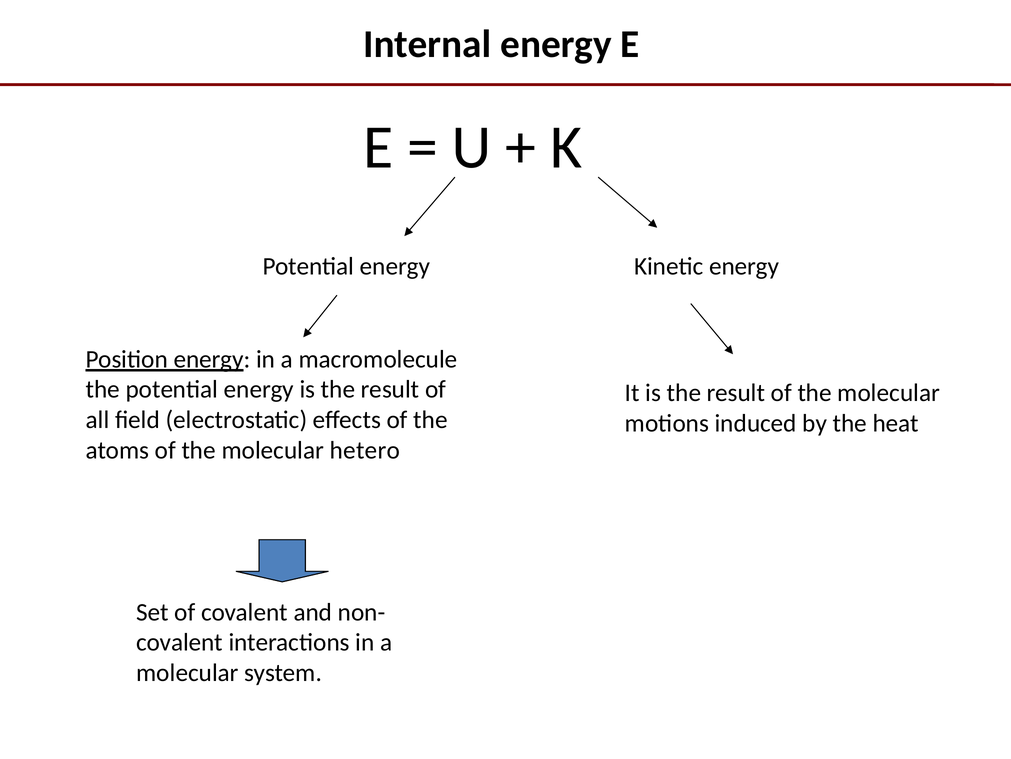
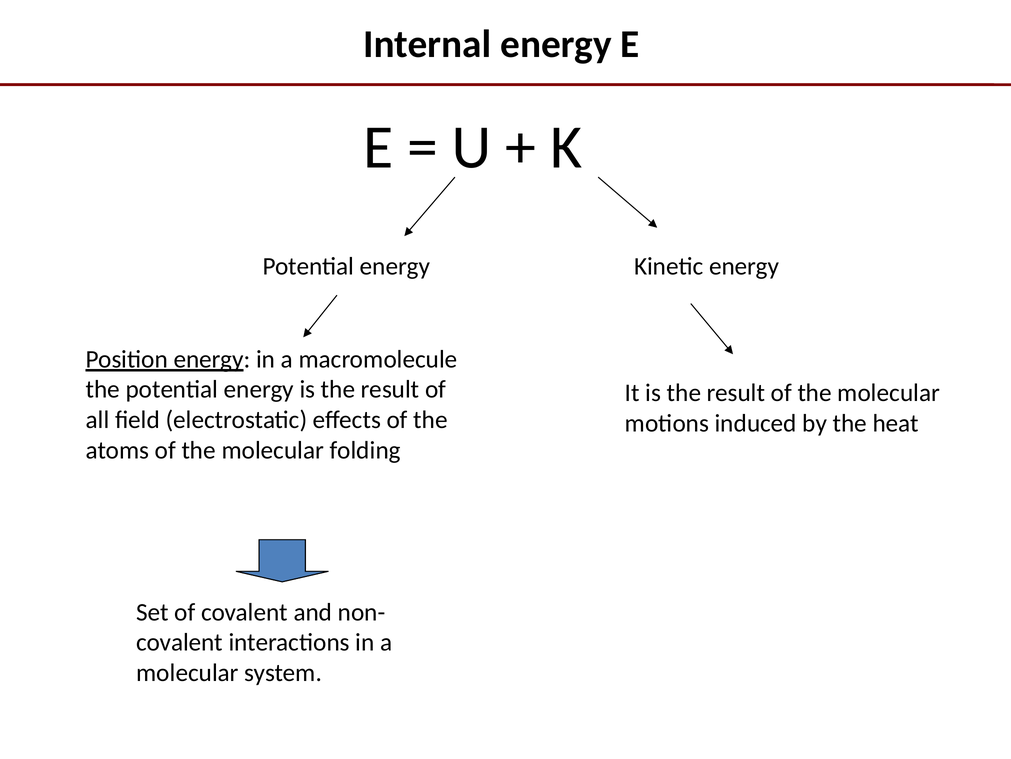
hetero: hetero -> folding
